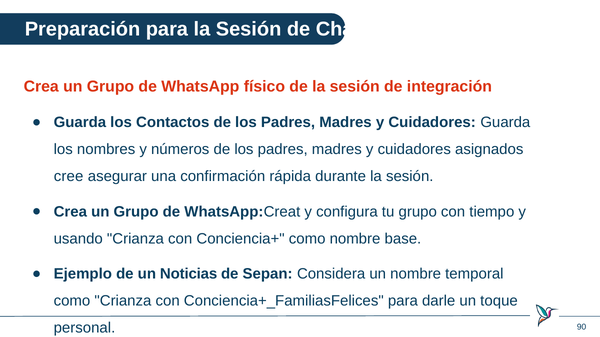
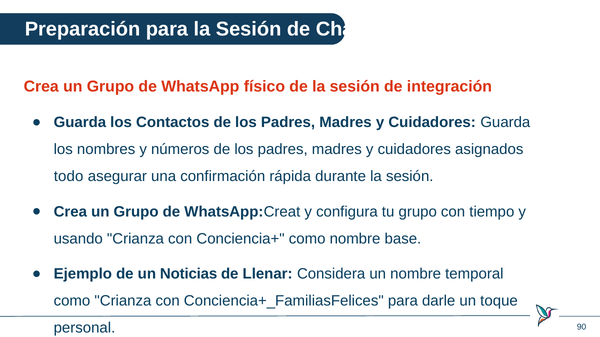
cree: cree -> todo
Sepan: Sepan -> Llenar
